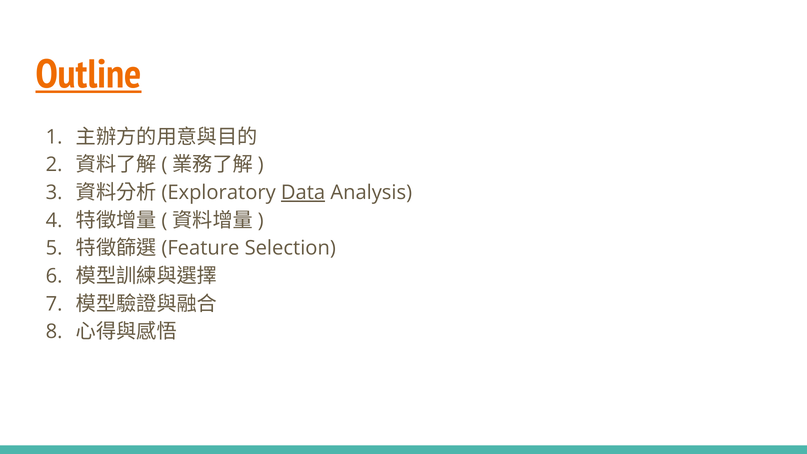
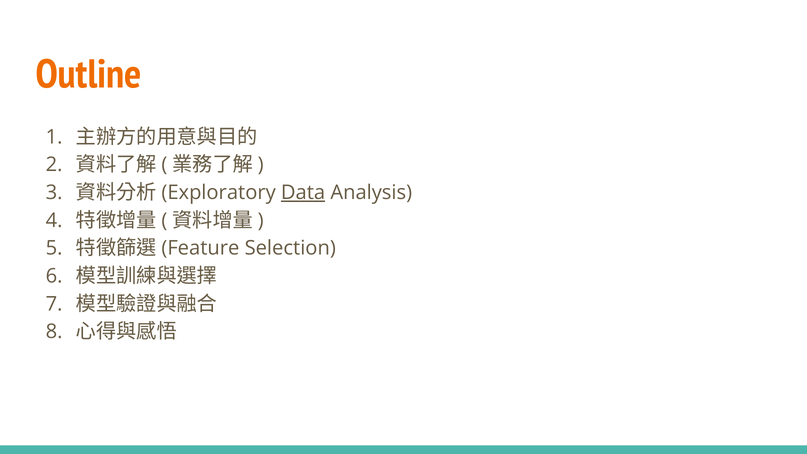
Outline underline: present -> none
